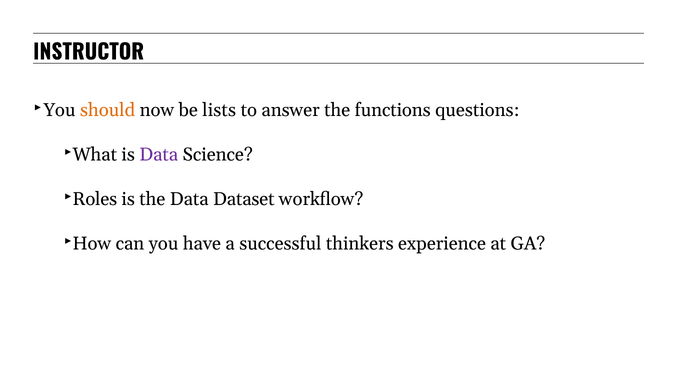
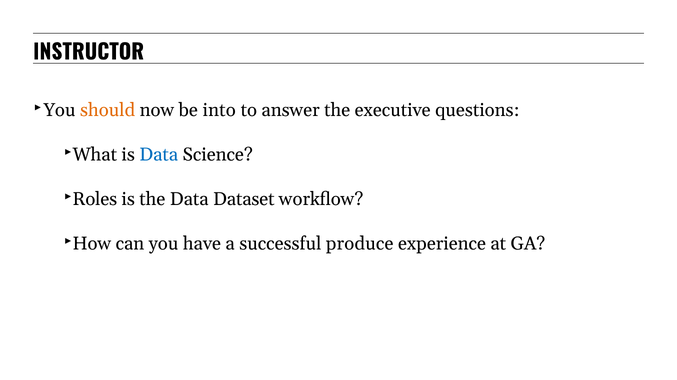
lists: lists -> into
functions: functions -> executive
Data at (159, 155) colour: purple -> blue
thinkers: thinkers -> produce
